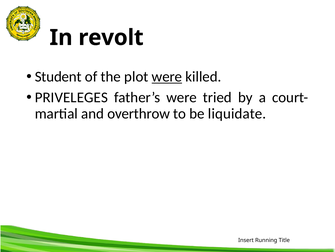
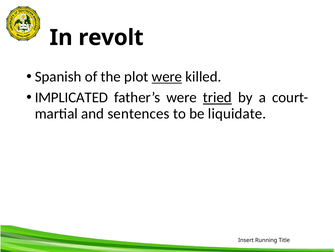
Student: Student -> Spanish
PRIVELEGES: PRIVELEGES -> IMPLICATED
tried underline: none -> present
overthrow: overthrow -> sentences
